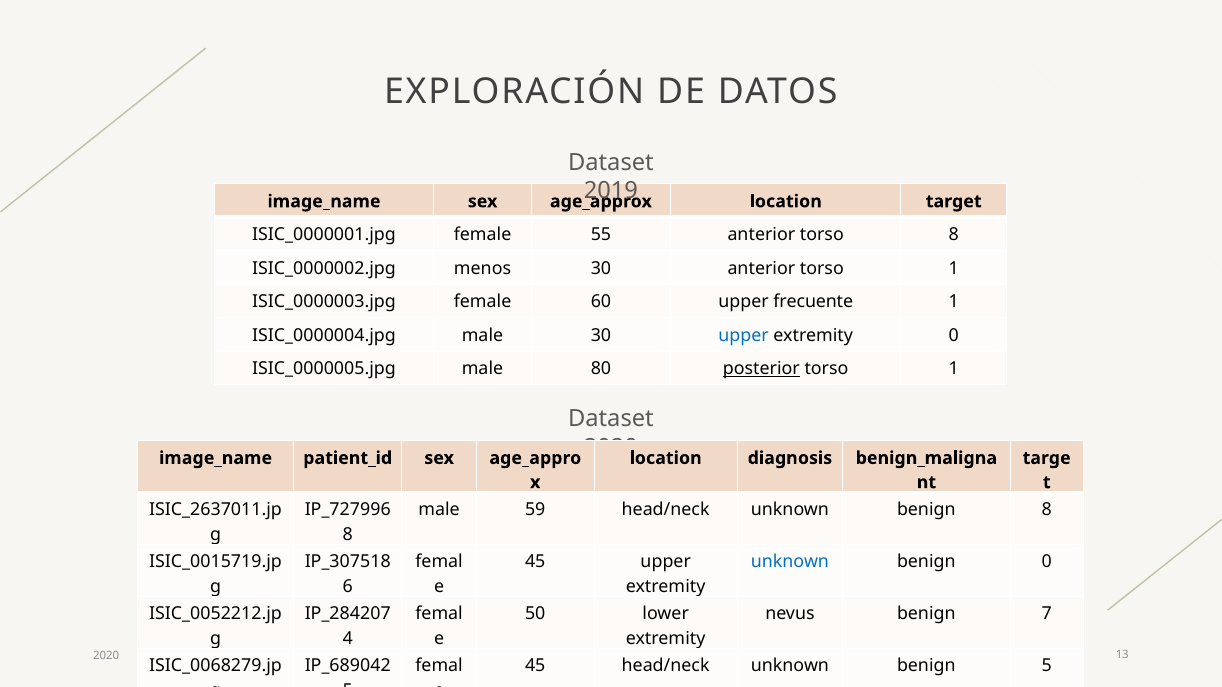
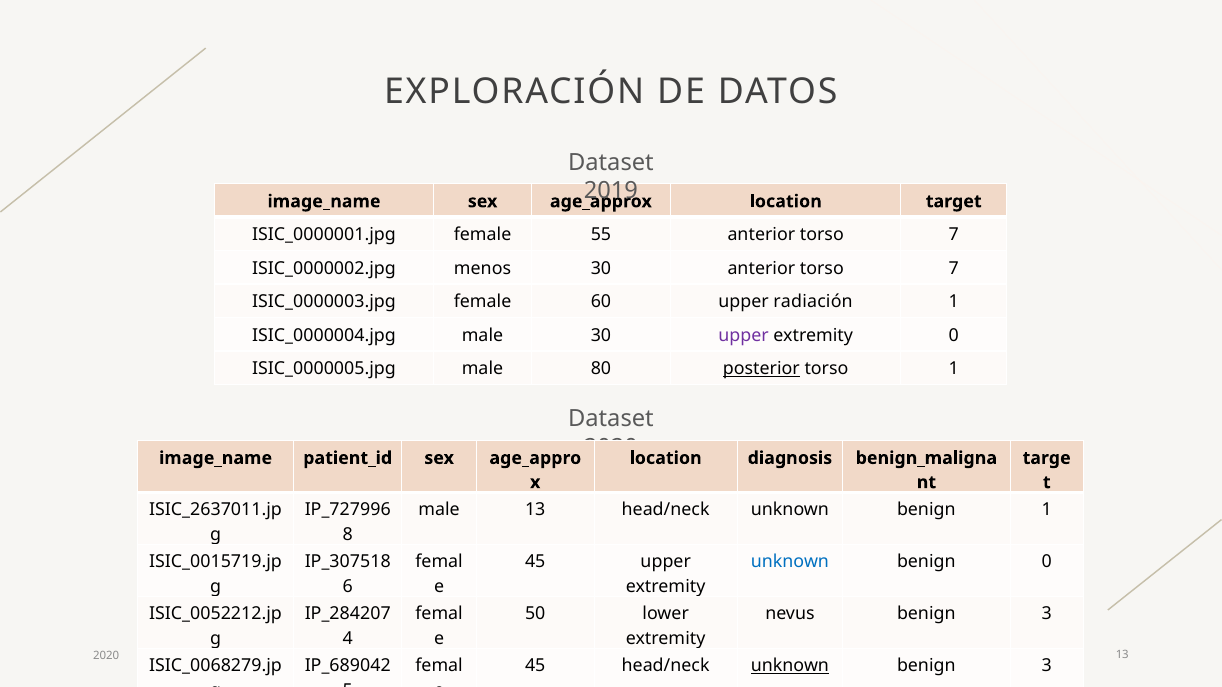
55 anterior torso 8: 8 -> 7
30 anterior torso 1: 1 -> 7
frecuente: frecuente -> radiación
upper at (744, 335) colour: blue -> purple
male 59: 59 -> 13
benign 8: 8 -> 1
nevus benign 7: 7 -> 3
unknown at (790, 666) underline: none -> present
5 at (1047, 666): 5 -> 3
